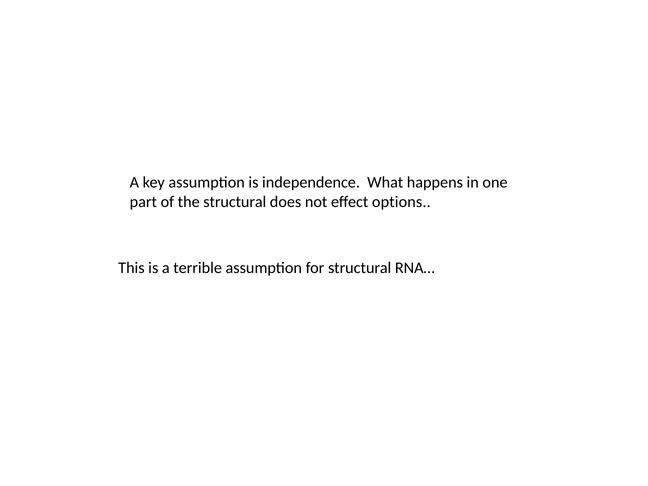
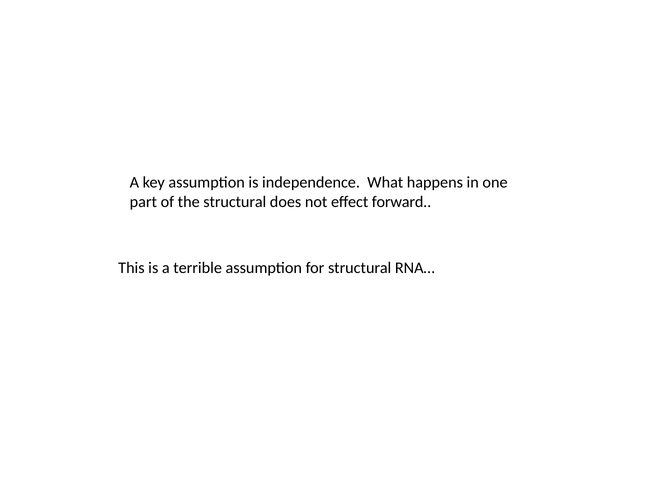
options: options -> forward
